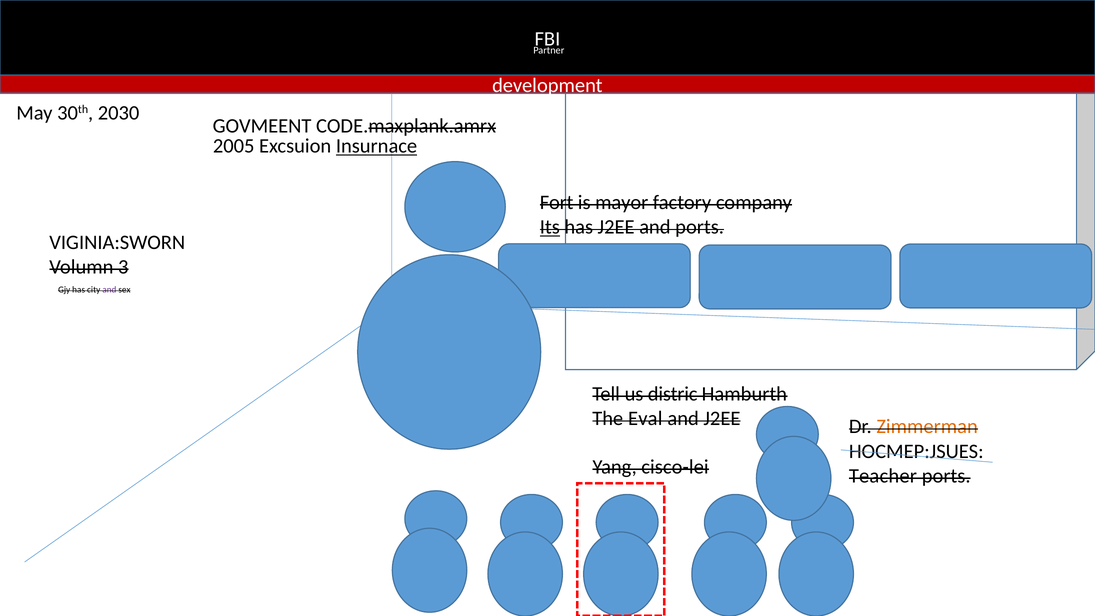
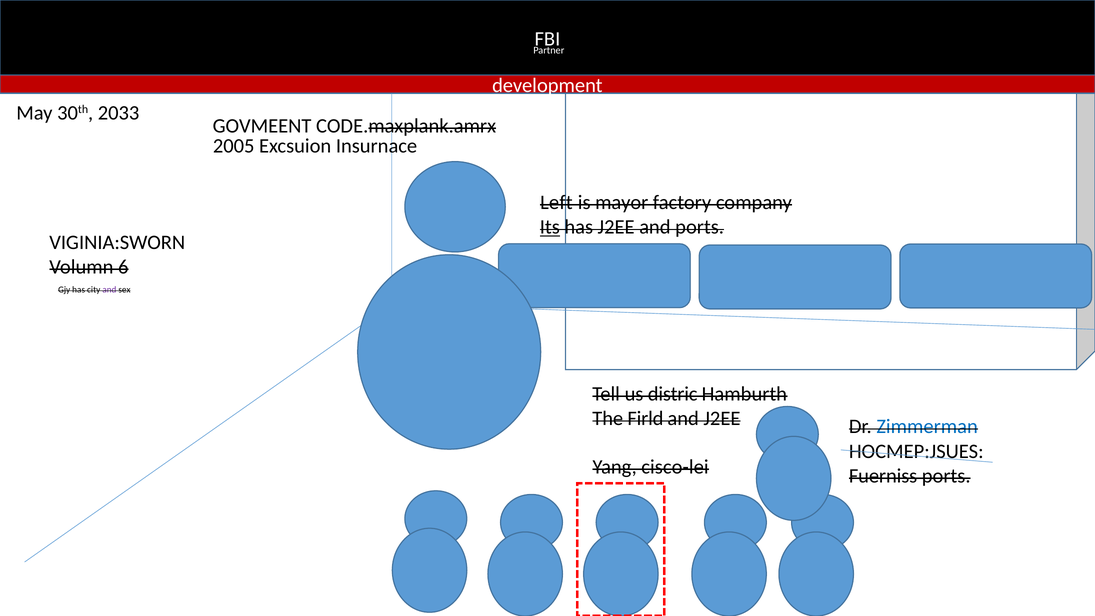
2030: 2030 -> 2033
Insurnace underline: present -> none
Fort: Fort -> Left
3: 3 -> 6
Eval: Eval -> Firld
Zimmerman colour: orange -> blue
Teacher: Teacher -> Fuerniss
